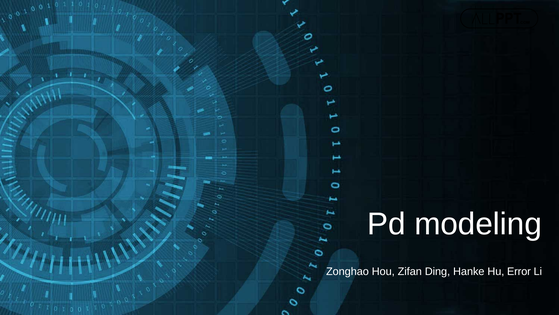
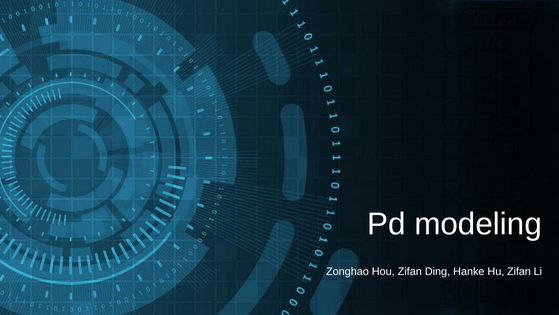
Hu Error: Error -> Zifan
